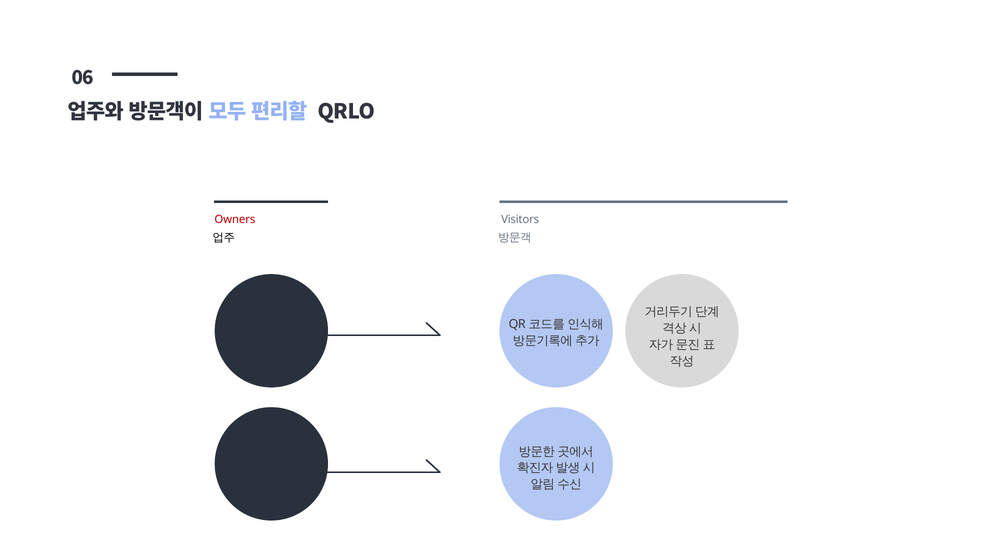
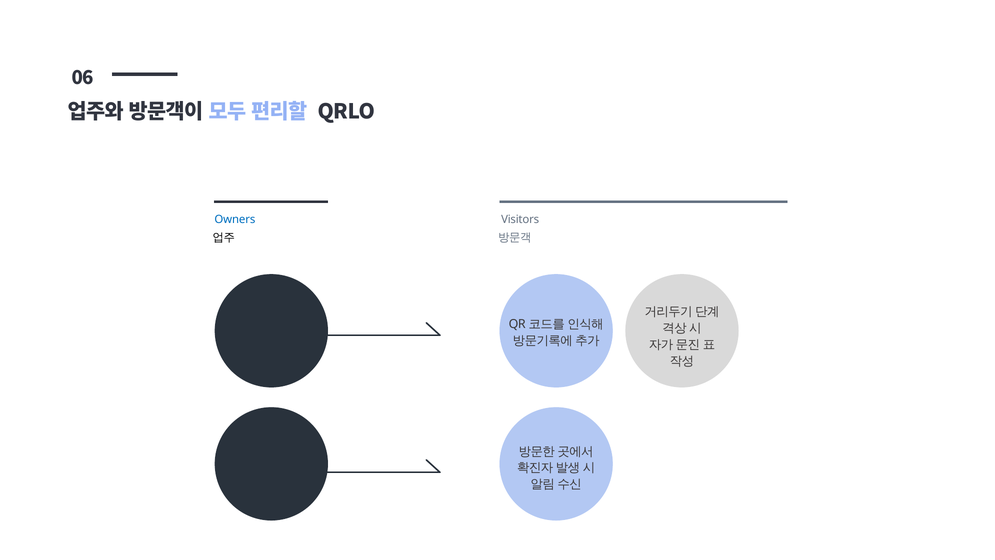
Owners colour: red -> blue
